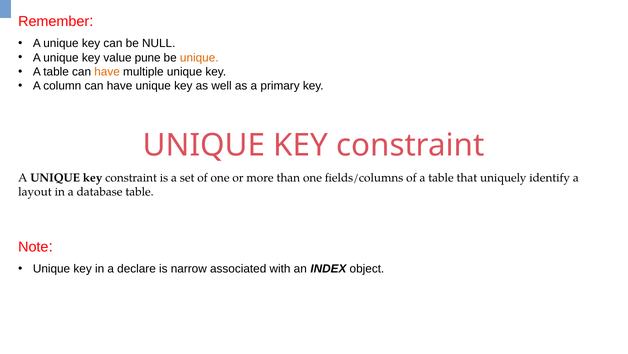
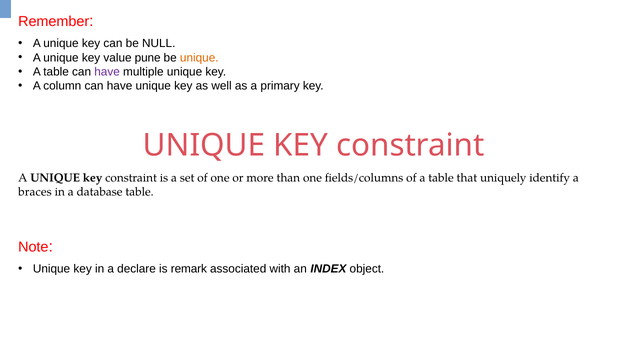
have at (107, 72) colour: orange -> purple
layout: layout -> braces
narrow: narrow -> remark
